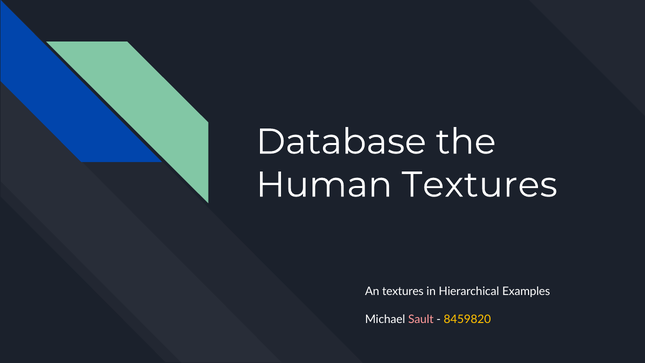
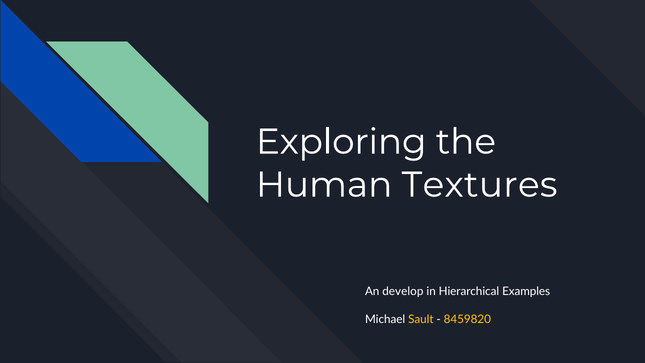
Database: Database -> Exploring
An textures: textures -> develop
Sault colour: pink -> yellow
